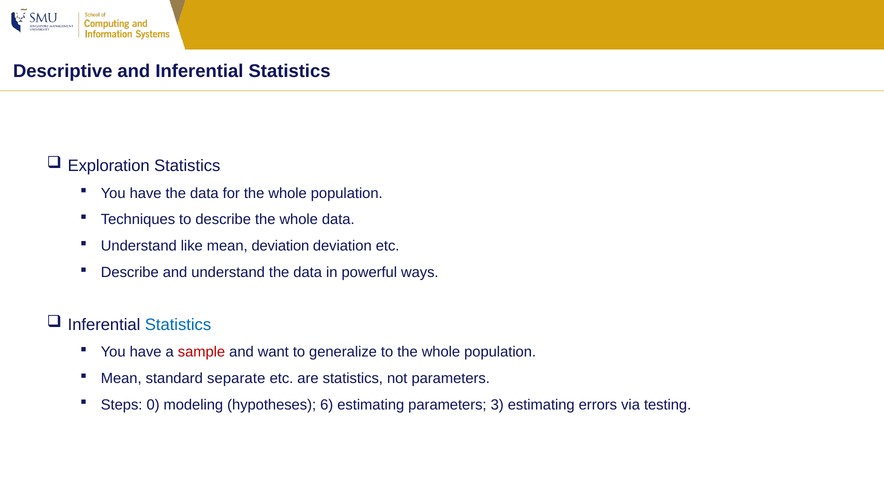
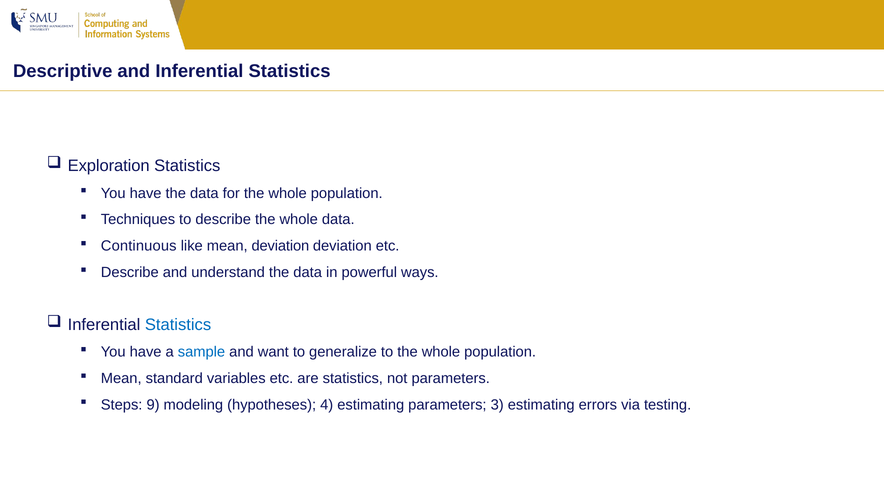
Understand at (139, 246): Understand -> Continuous
sample colour: red -> blue
separate: separate -> variables
0: 0 -> 9
6: 6 -> 4
